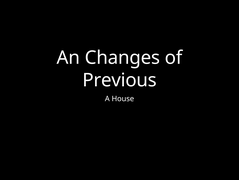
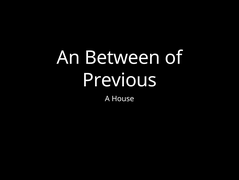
Changes: Changes -> Between
